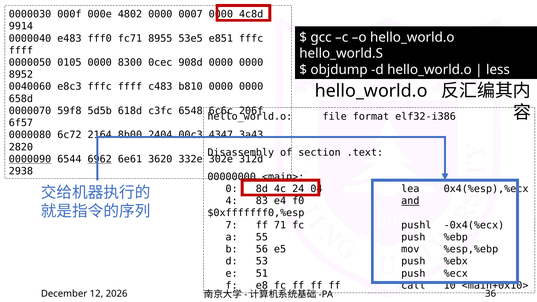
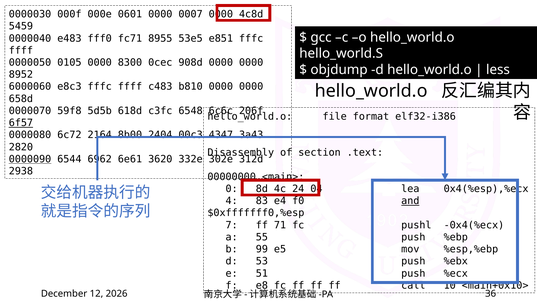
4802: 4802 -> 0601
9914: 9914 -> 5459
0040060: 0040060 -> 6000060
6f57 underline: none -> present
6962 underline: present -> none
56: 56 -> 99
